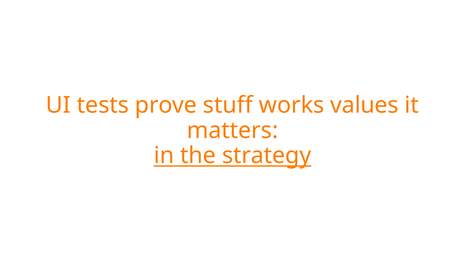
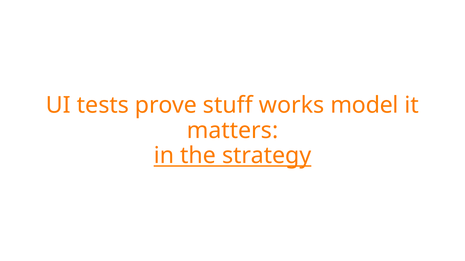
values: values -> model
